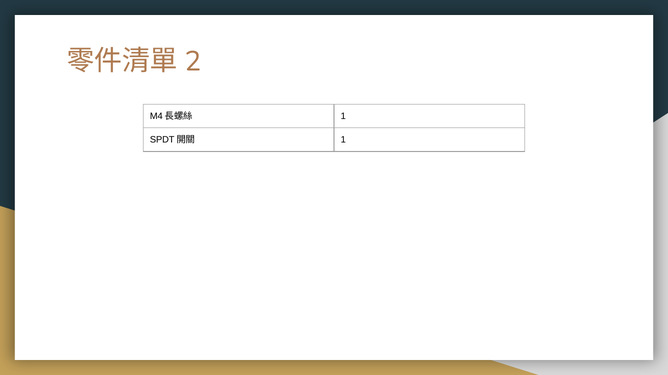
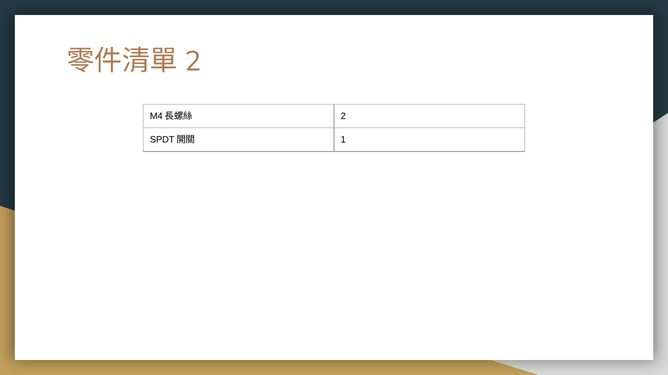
1 at (343, 116): 1 -> 2
